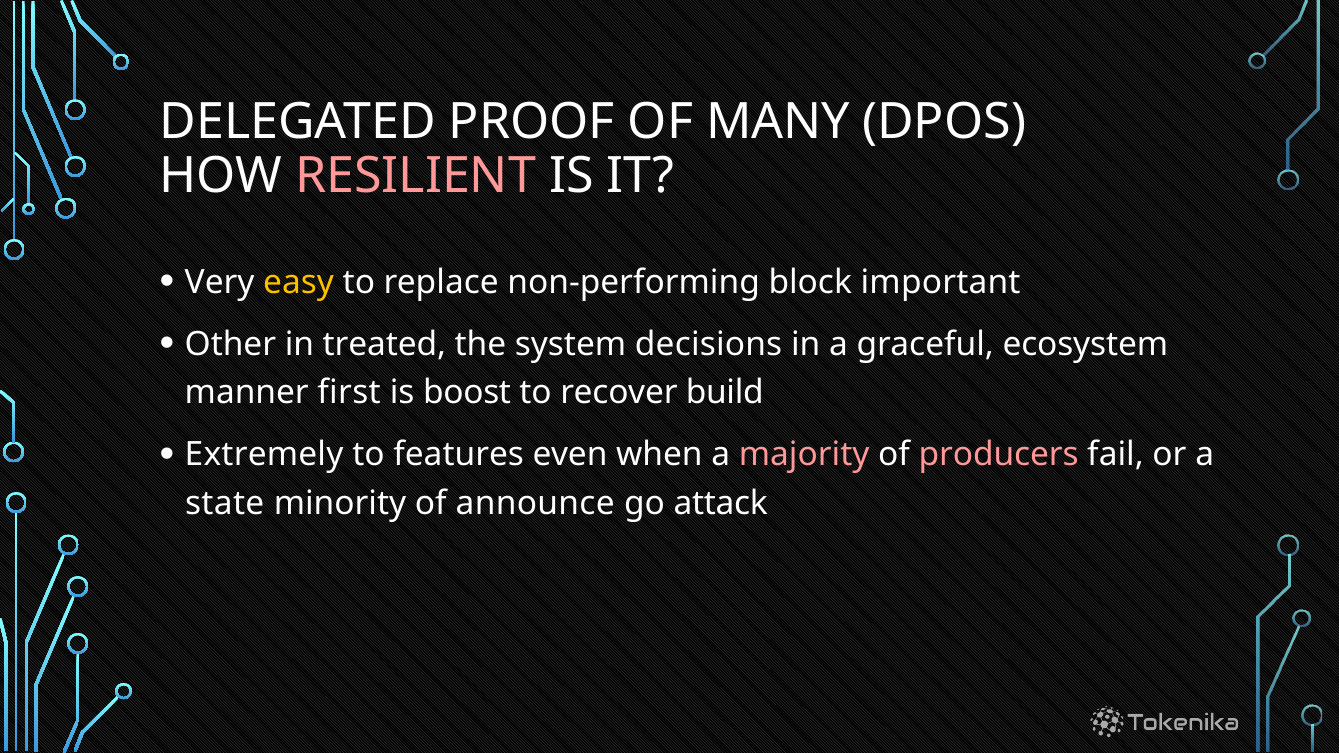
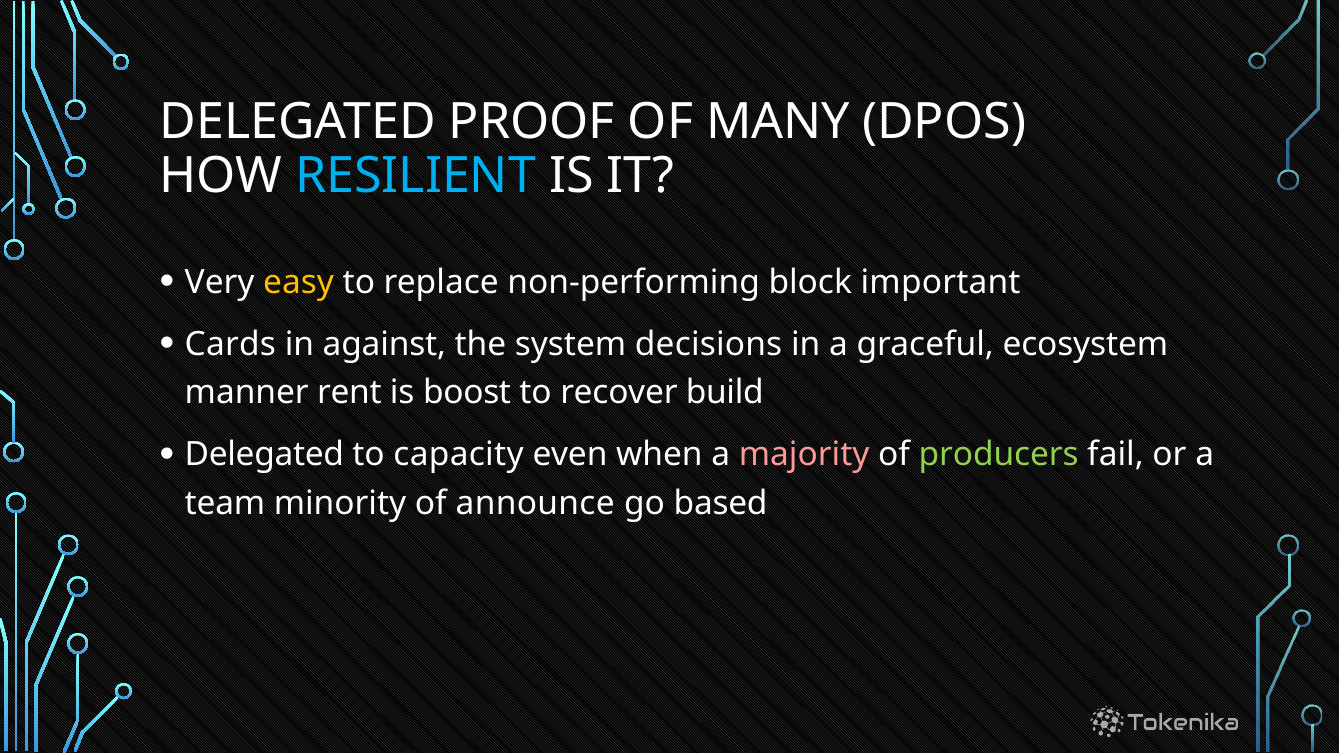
RESILIENT colour: pink -> light blue
Other: Other -> Cards
treated: treated -> against
first: first -> rent
Extremely at (264, 455): Extremely -> Delegated
features: features -> capacity
producers colour: pink -> light green
state: state -> team
attack: attack -> based
